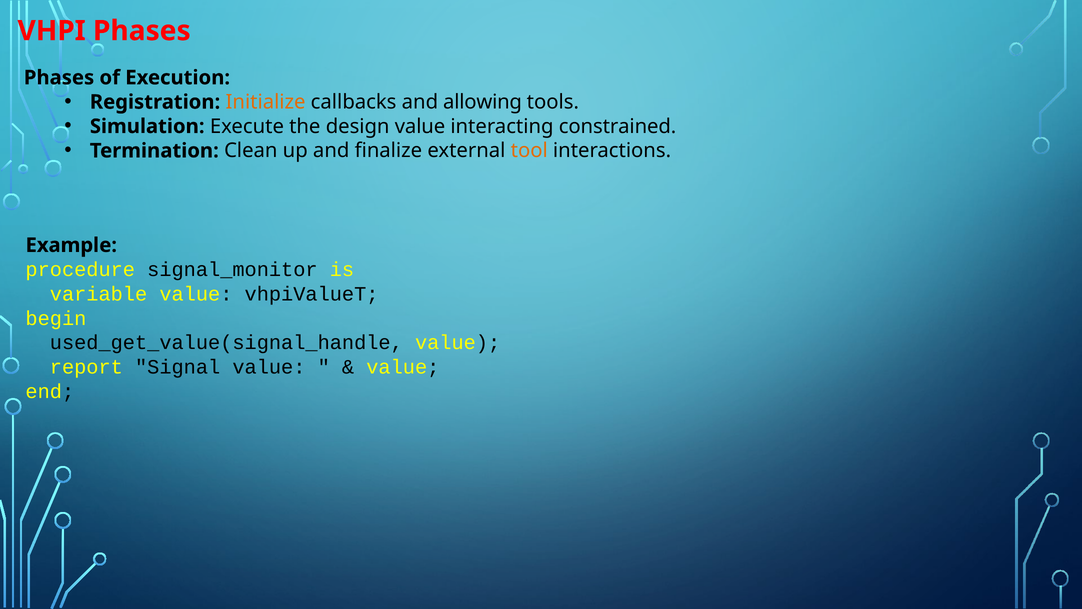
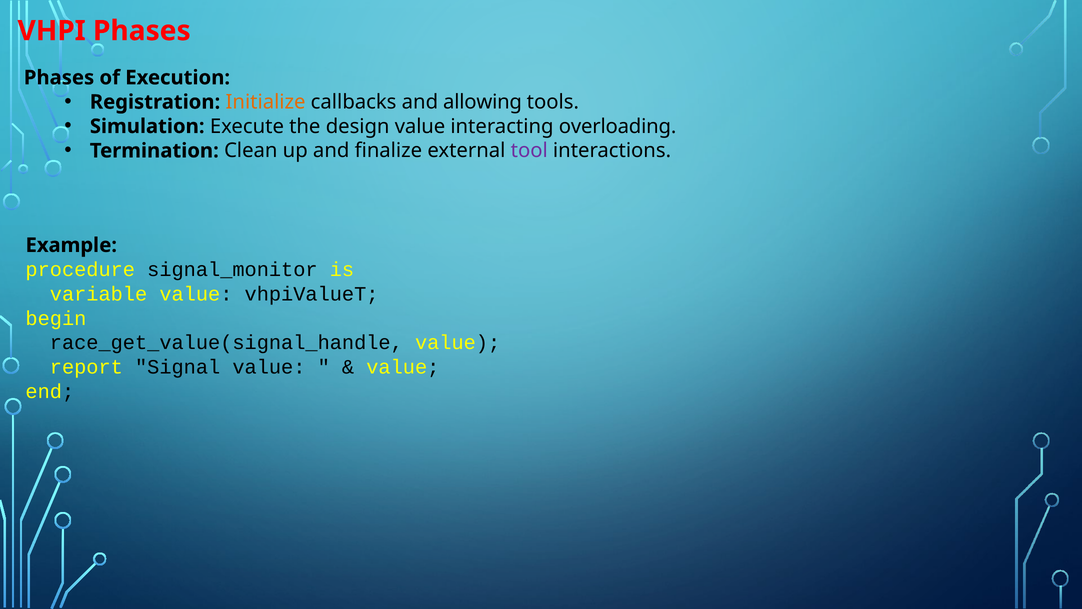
constrained: constrained -> overloading
tool colour: orange -> purple
used_get_value(signal_handle: used_get_value(signal_handle -> race_get_value(signal_handle
